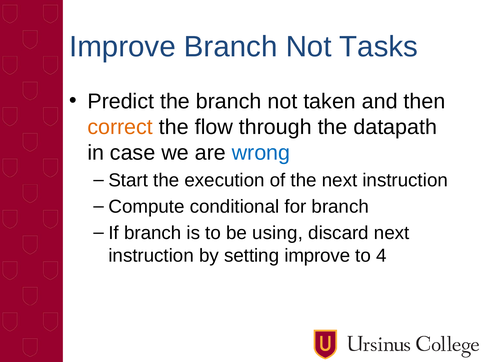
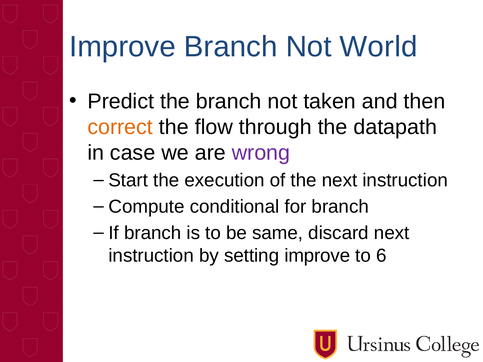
Tasks: Tasks -> World
wrong colour: blue -> purple
using: using -> same
4: 4 -> 6
